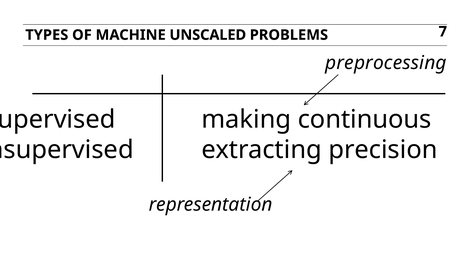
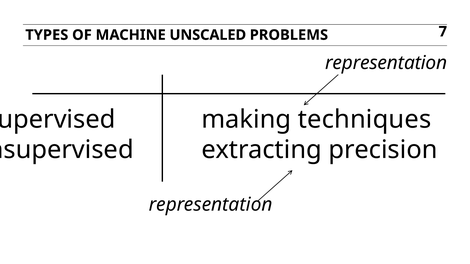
preprocessing at (386, 63): preprocessing -> representation
continuous: continuous -> techniques
